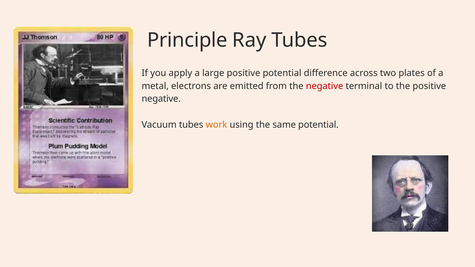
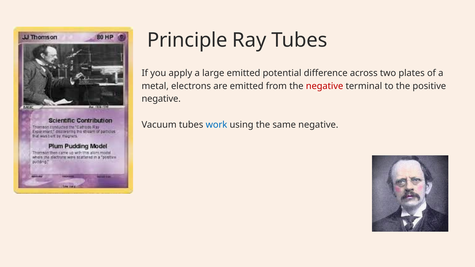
large positive: positive -> emitted
work colour: orange -> blue
same potential: potential -> negative
